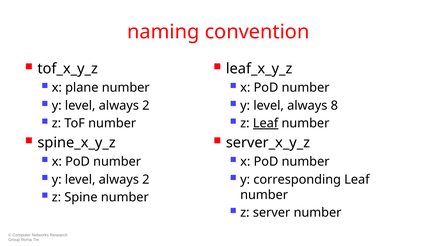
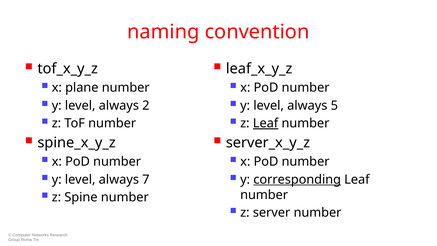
8: 8 -> 5
2 at (146, 179): 2 -> 7
corresponding underline: none -> present
